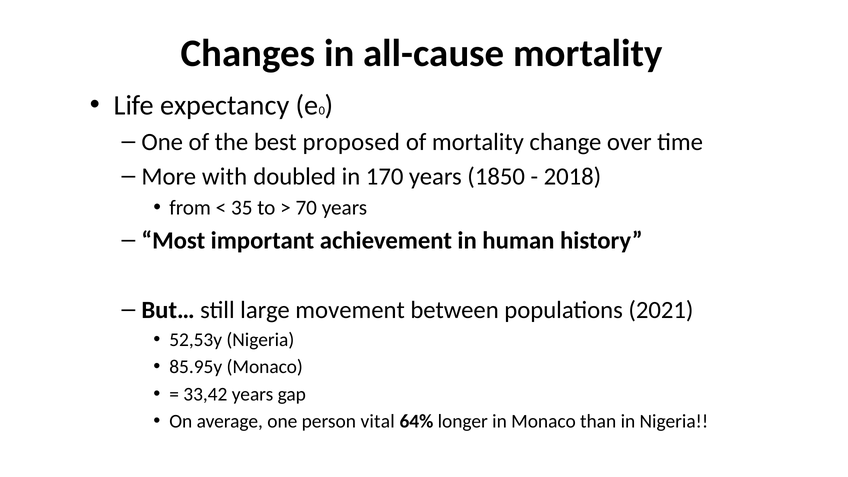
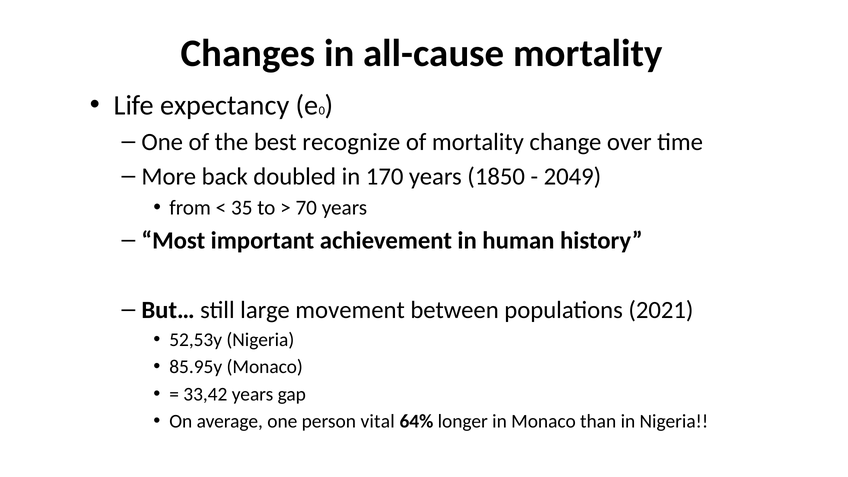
proposed: proposed -> recognize
with: with -> back
2018: 2018 -> 2049
